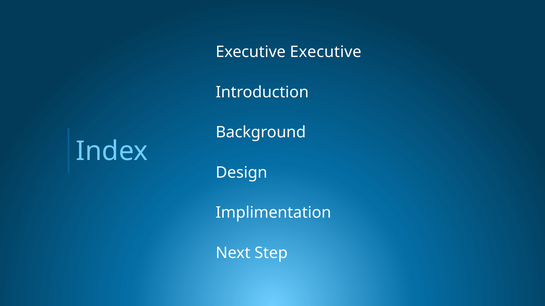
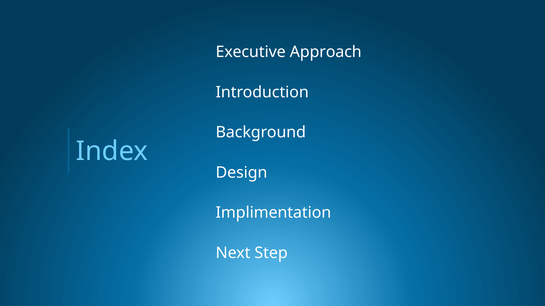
Executive Executive: Executive -> Approach
